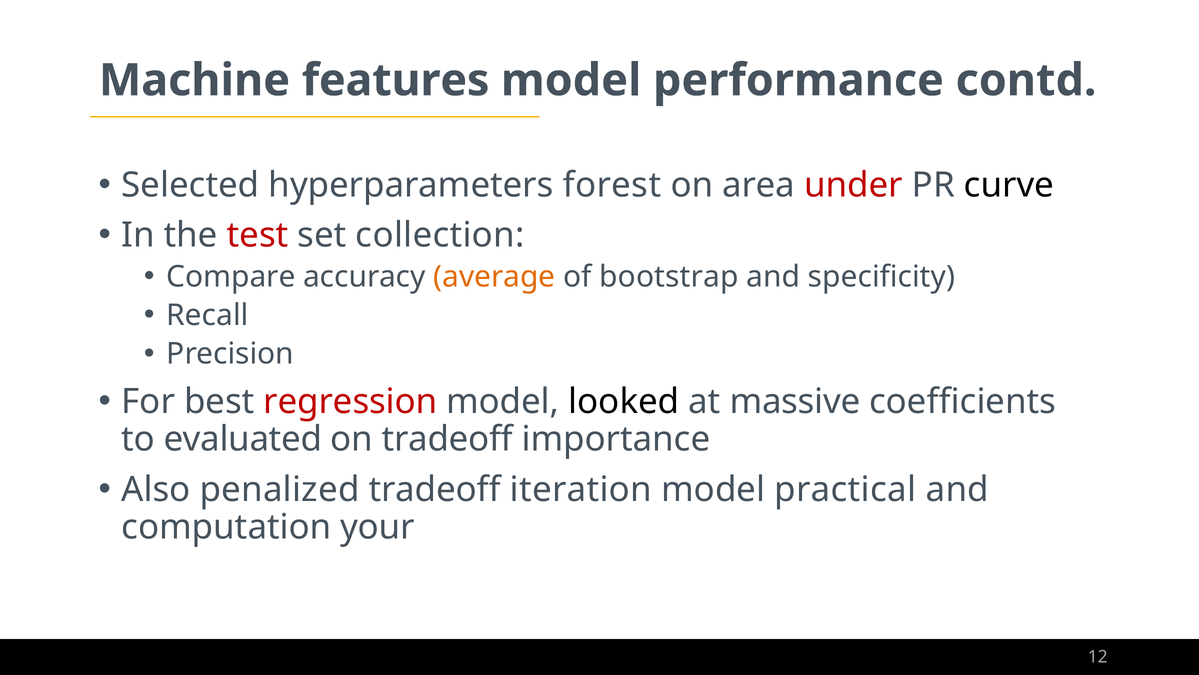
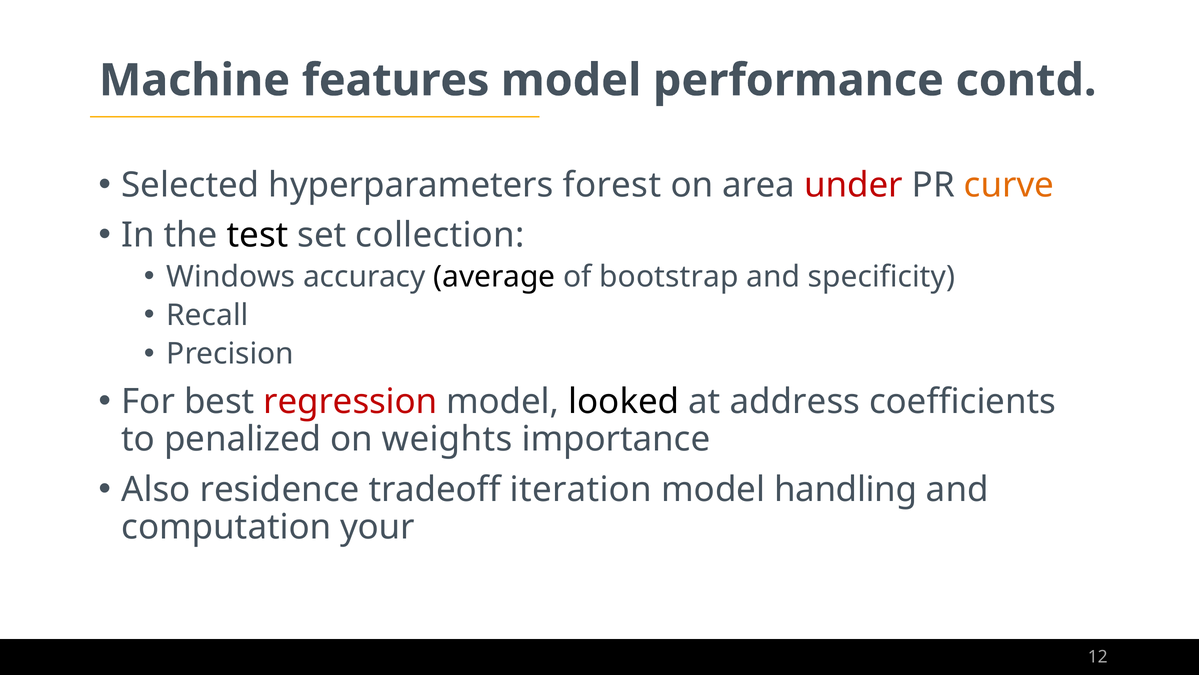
curve colour: black -> orange
test colour: red -> black
Compare: Compare -> Windows
average colour: orange -> black
massive: massive -> address
evaluated: evaluated -> penalized
on tradeoff: tradeoff -> weights
penalized: penalized -> residence
practical: practical -> handling
